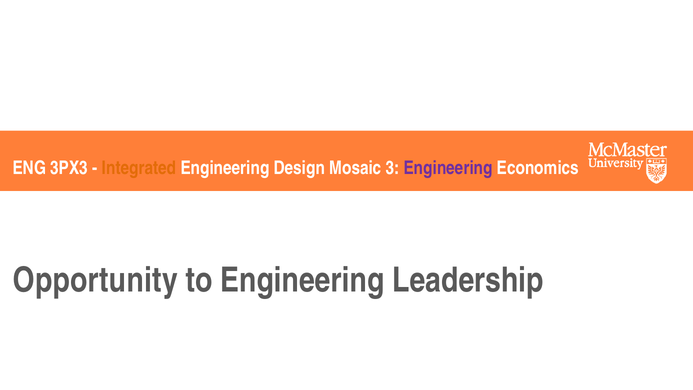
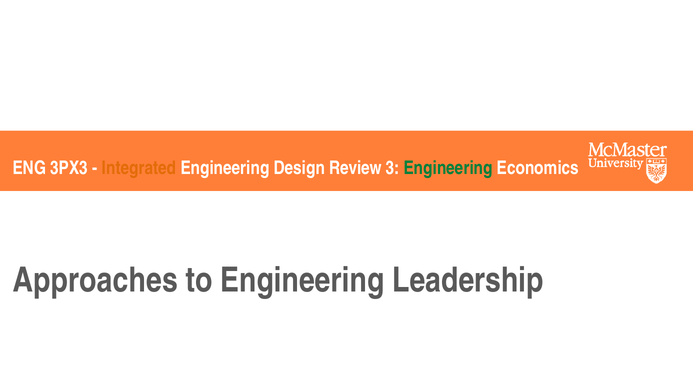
Mosaic: Mosaic -> Review
Engineering at (448, 168) colour: purple -> green
Opportunity: Opportunity -> Approaches
